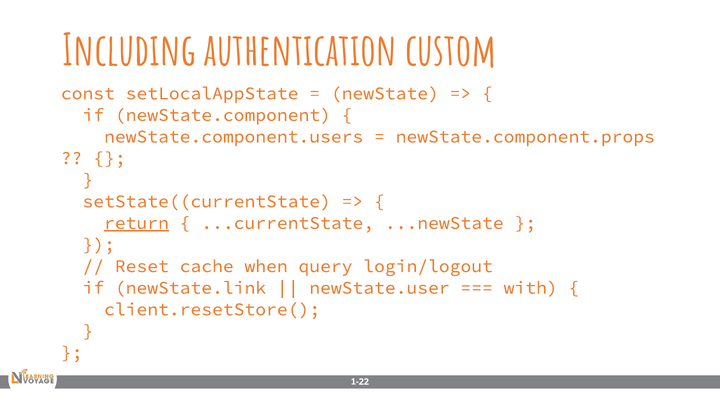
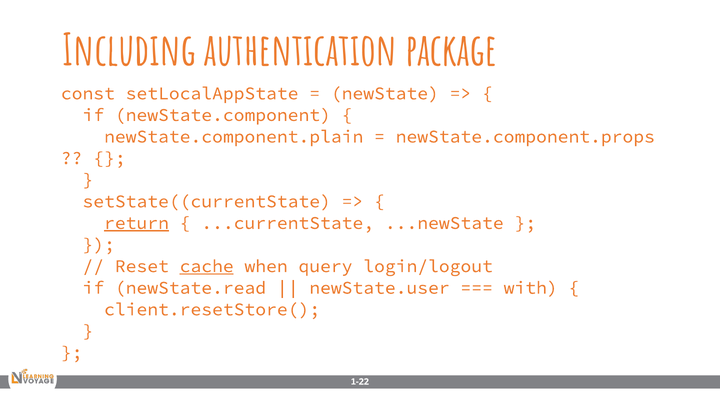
custom: custom -> package
newState.component.users: newState.component.users -> newState.component.plain
cache underline: none -> present
newState.link: newState.link -> newState.read
